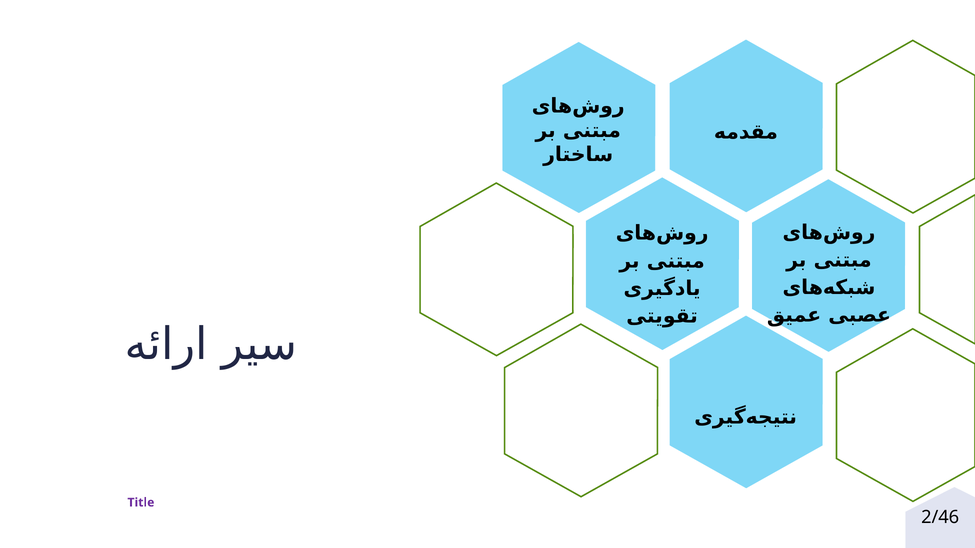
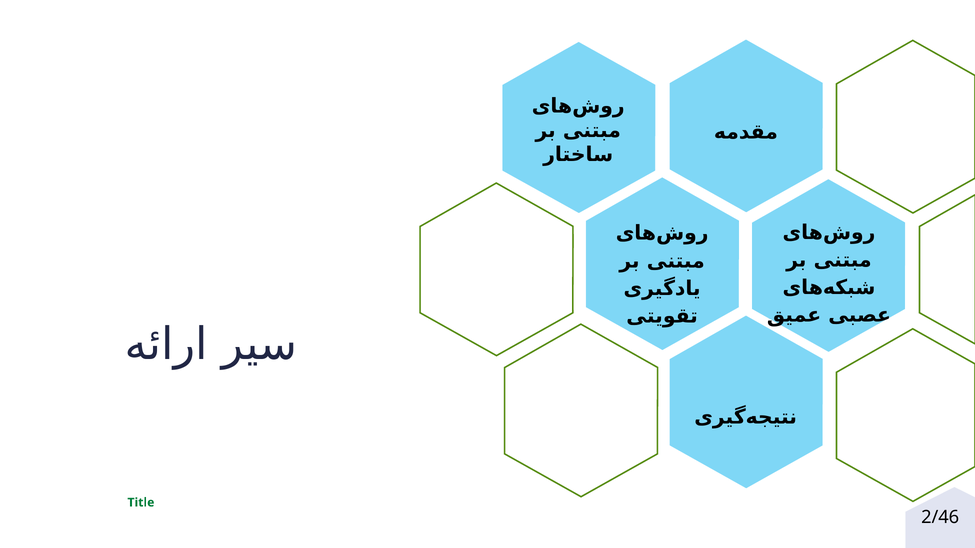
Title colour: purple -> green
